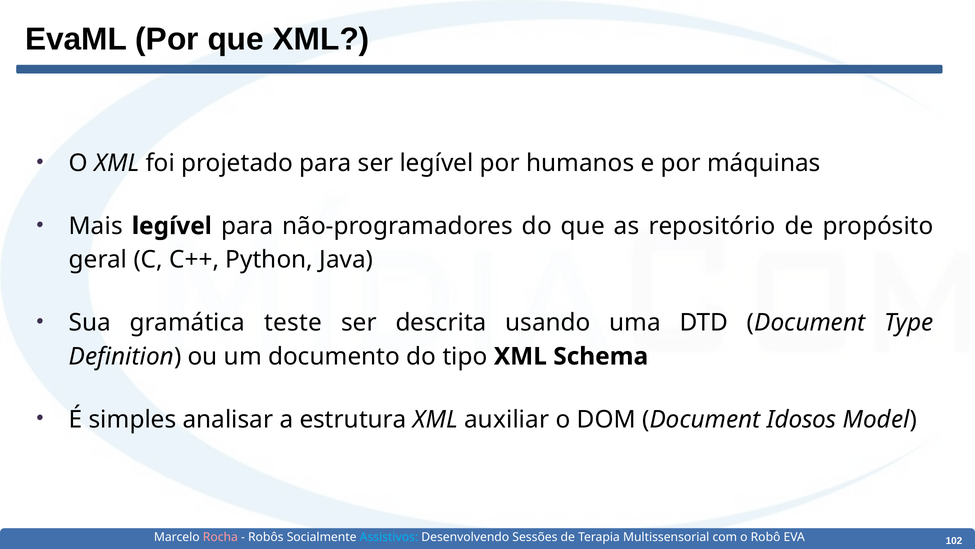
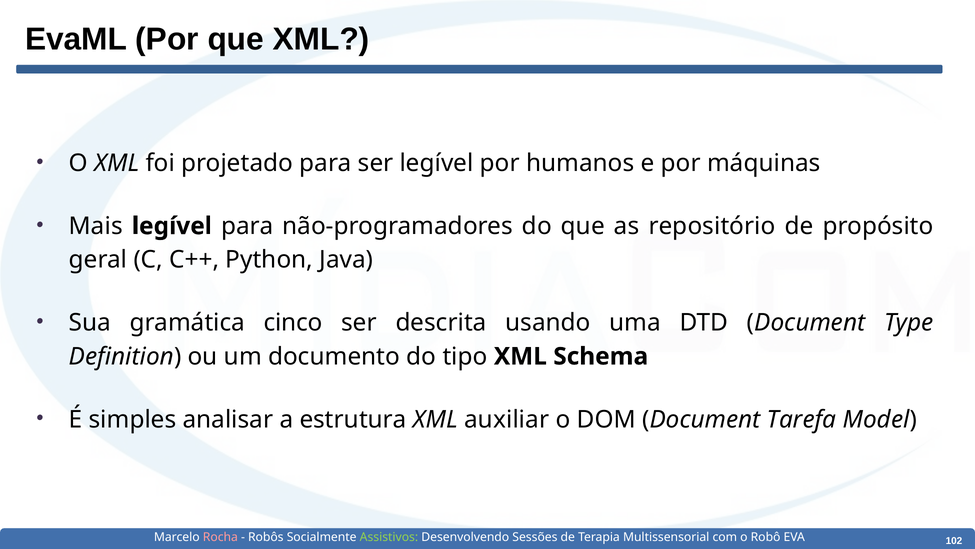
teste: teste -> cinco
Idosos: Idosos -> Tarefa
Assistivos colour: light blue -> light green
